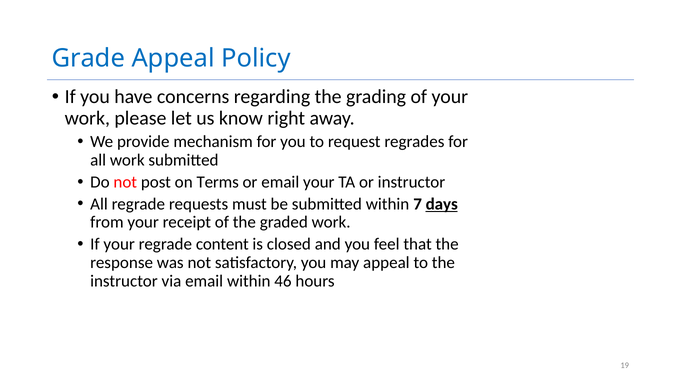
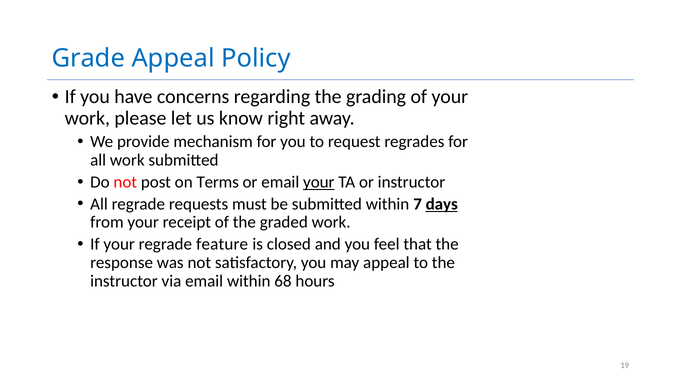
your at (319, 182) underline: none -> present
content: content -> feature
46: 46 -> 68
